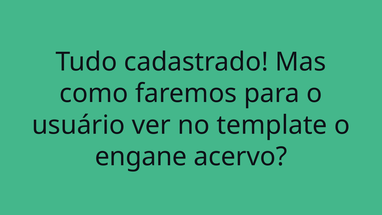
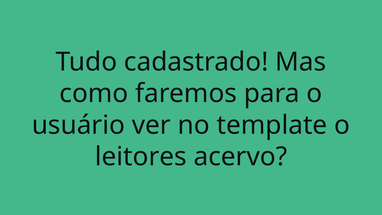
engane: engane -> leitores
